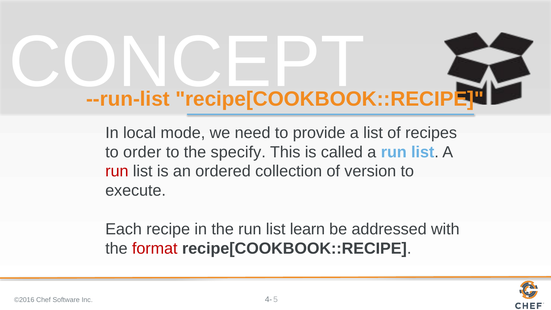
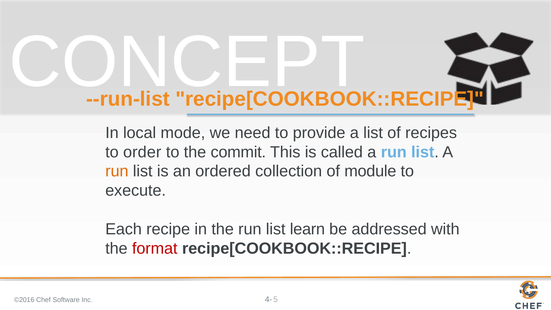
specify: specify -> commit
run at (117, 171) colour: red -> orange
version: version -> module
